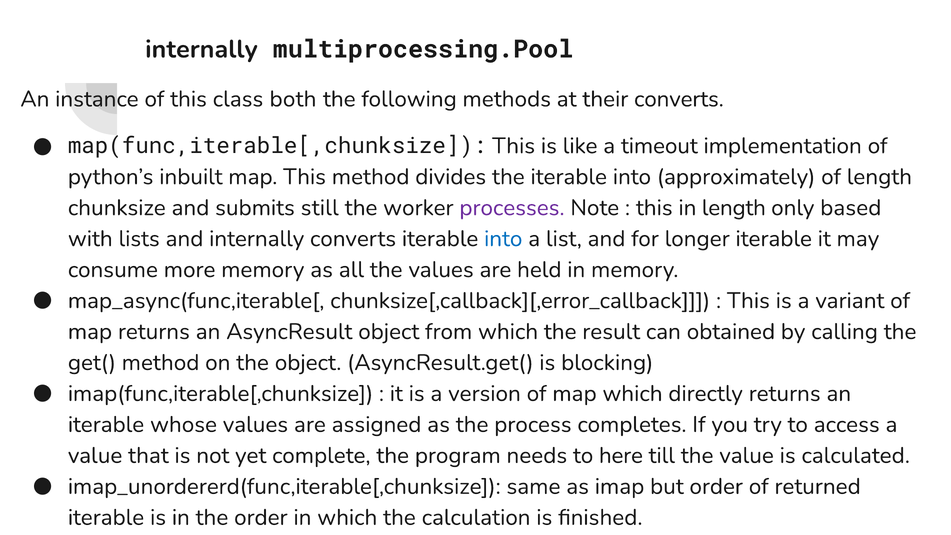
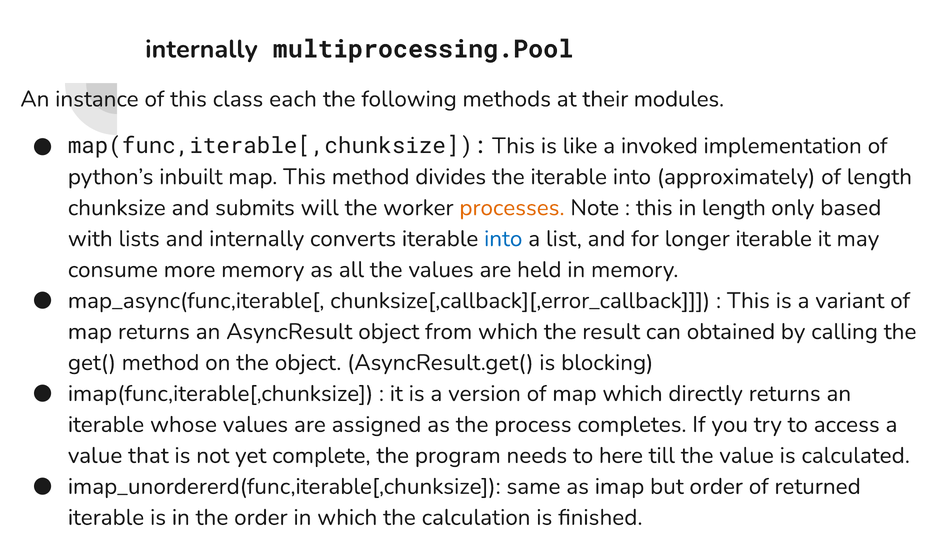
both: both -> each
their converts: converts -> modules
timeout: timeout -> invoked
still: still -> will
processes colour: purple -> orange
